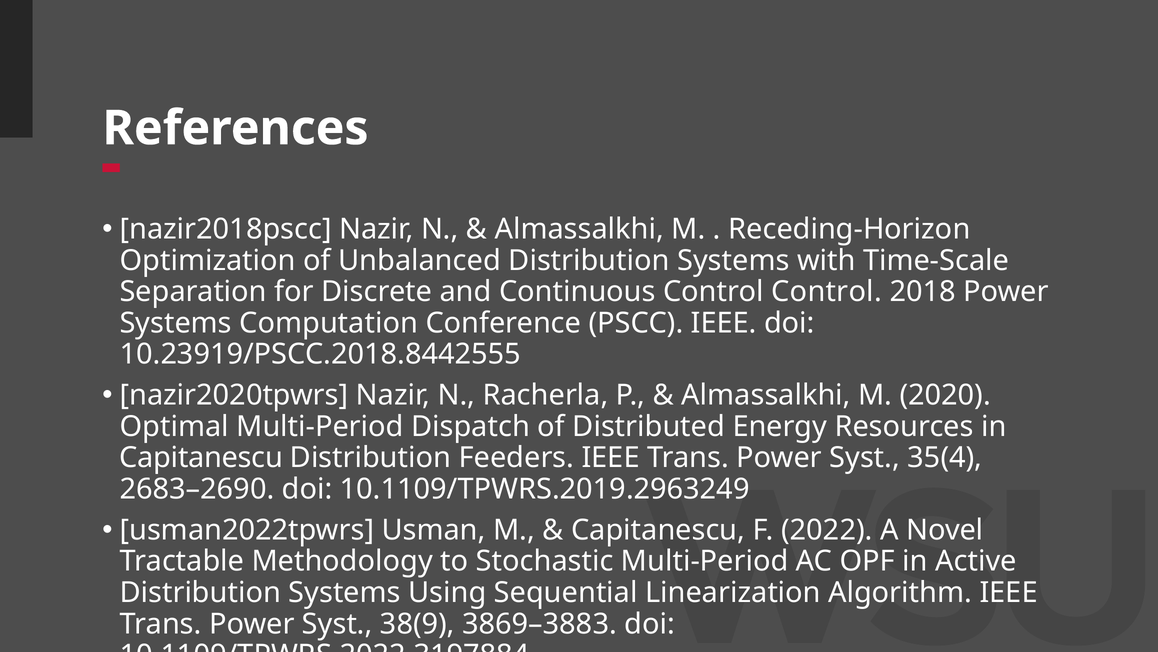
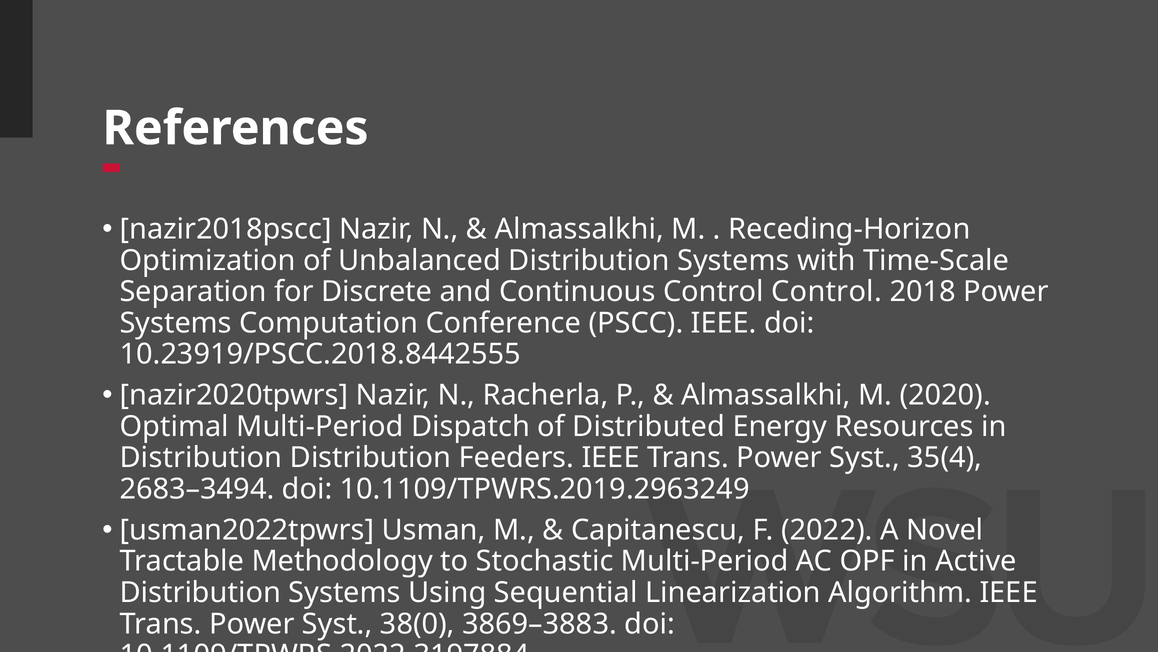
Capitanescu at (201, 457): Capitanescu -> Distribution
2683–2690: 2683–2690 -> 2683–3494
38(9: 38(9 -> 38(0
